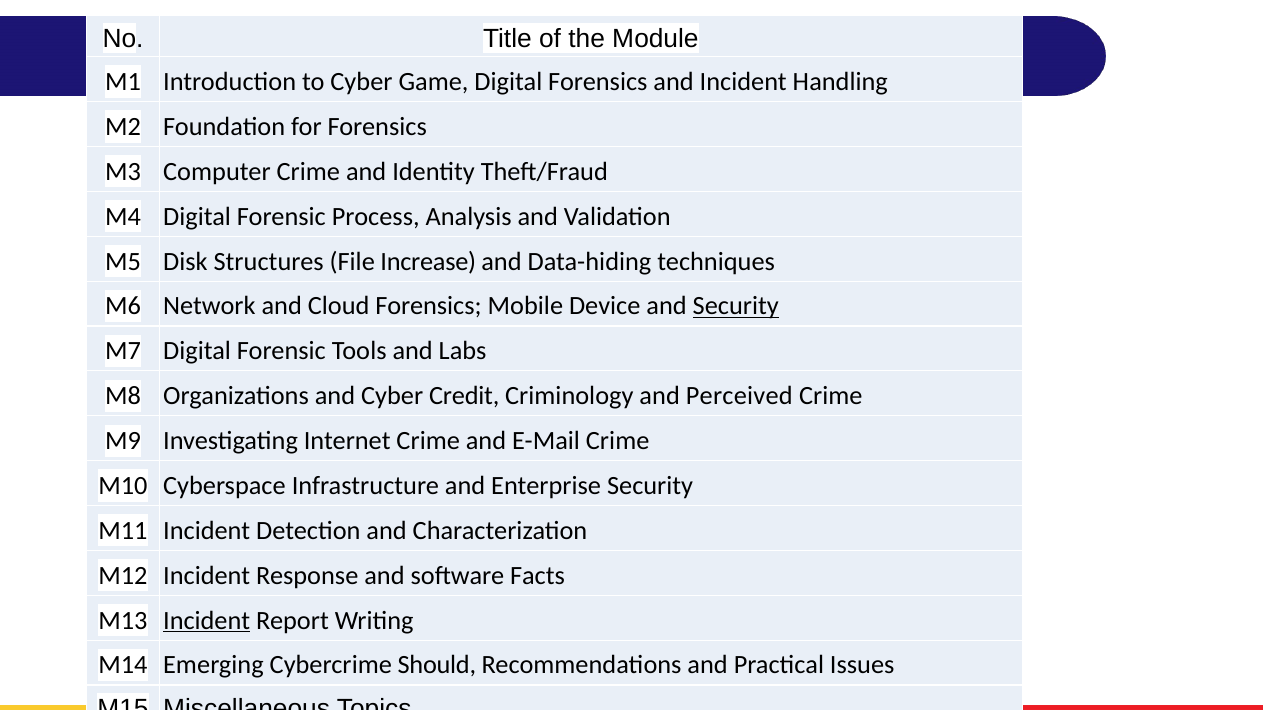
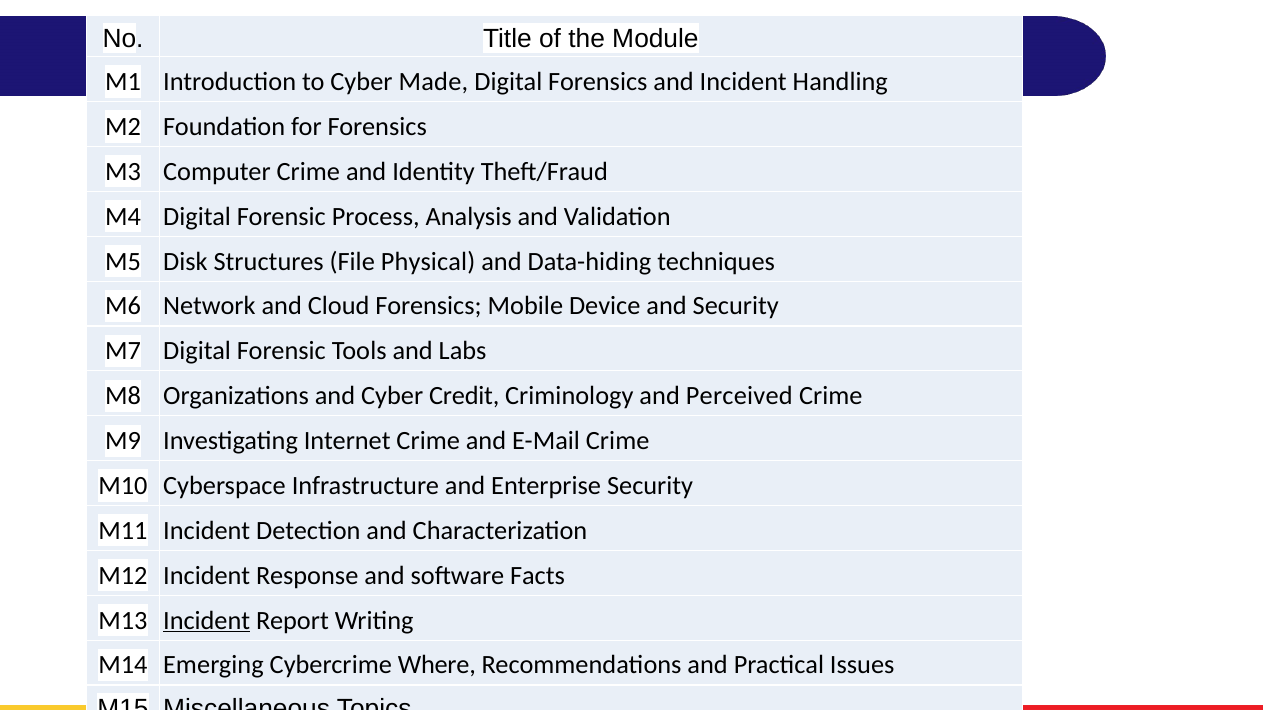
Game: Game -> Made
Increase: Increase -> Physical
Security at (736, 306) underline: present -> none
Should: Should -> Where
